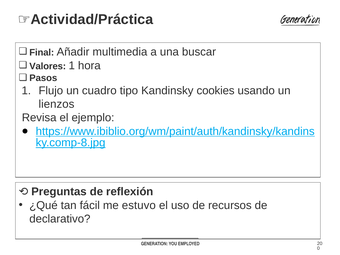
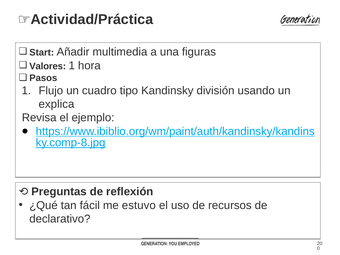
Final: Final -> Start
buscar: buscar -> figuras
cookies: cookies -> división
lienzos: lienzos -> explica
